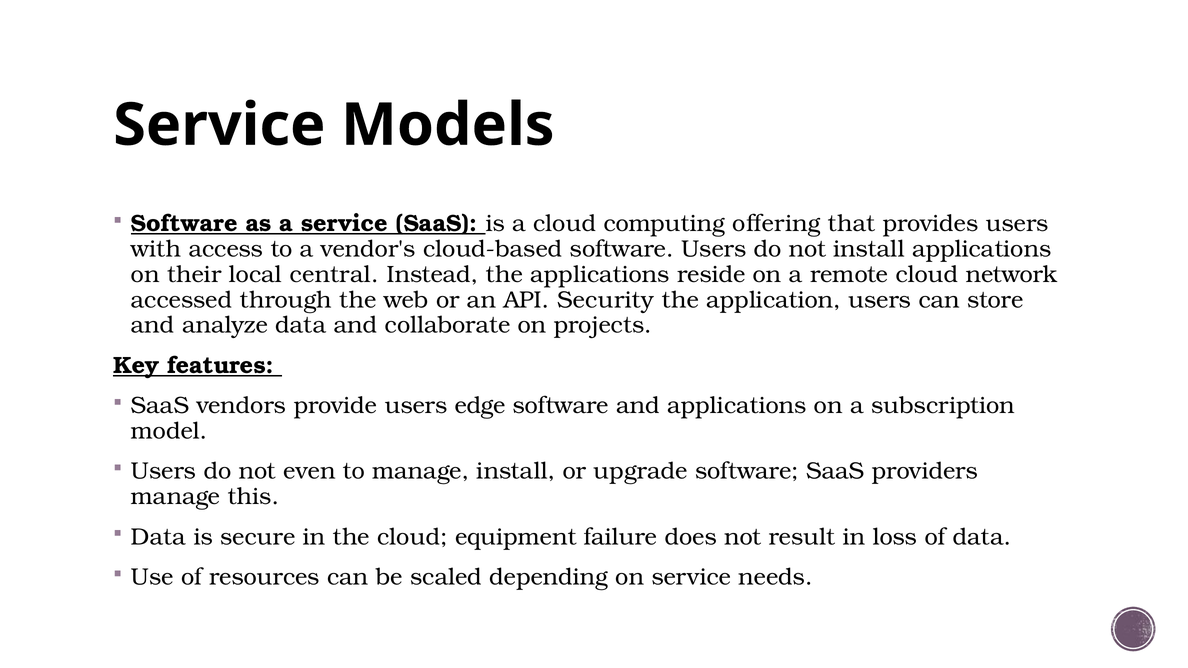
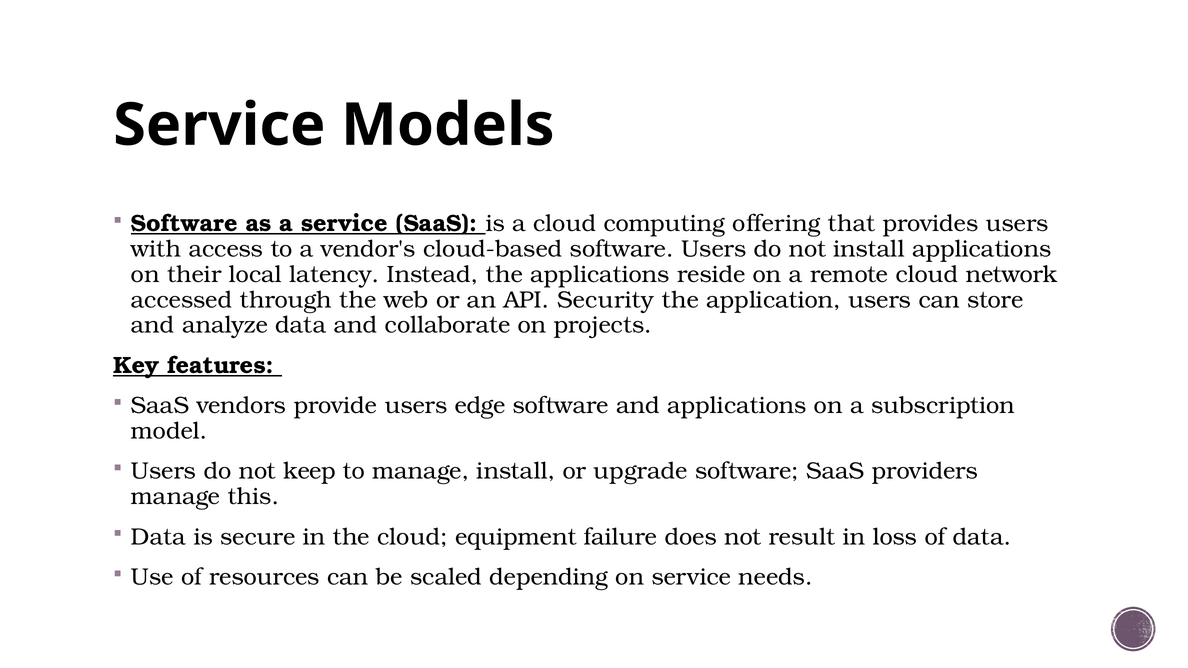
central: central -> latency
even: even -> keep
